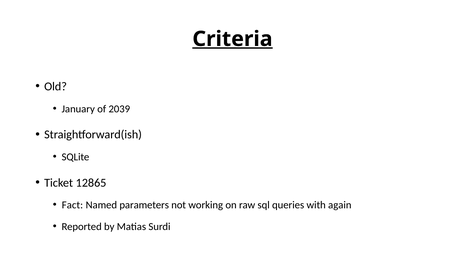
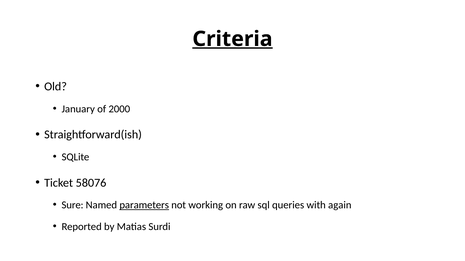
2039: 2039 -> 2000
12865: 12865 -> 58076
Fact: Fact -> Sure
parameters underline: none -> present
